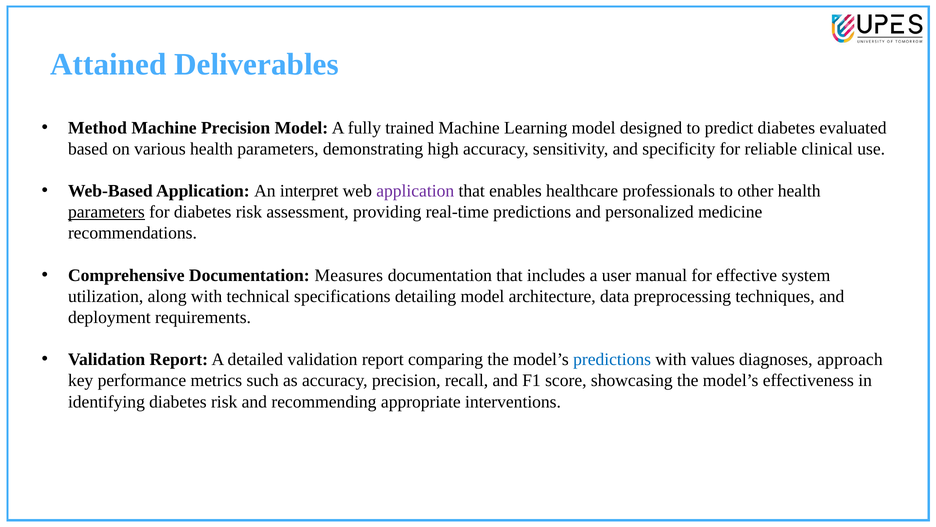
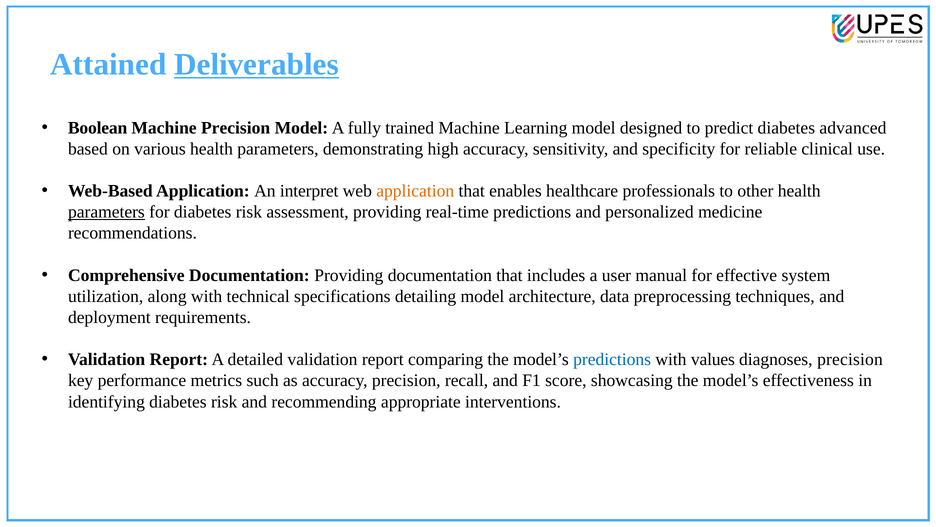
Deliverables underline: none -> present
Method: Method -> Boolean
evaluated: evaluated -> advanced
application at (415, 191) colour: purple -> orange
Documentation Measures: Measures -> Providing
diagnoses approach: approach -> precision
